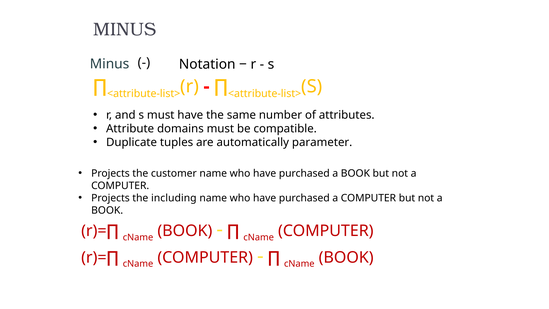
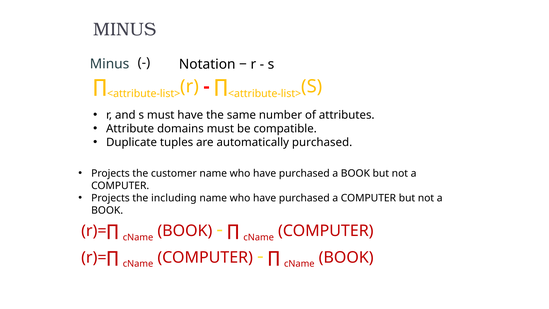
automatically parameter: parameter -> purchased
